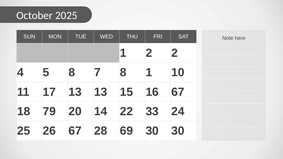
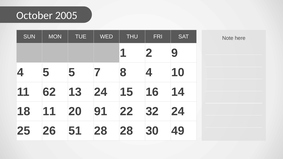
2025: 2025 -> 2005
2 2: 2 -> 9
5 8: 8 -> 5
8 1: 1 -> 4
17: 17 -> 62
13 13: 13 -> 24
16 67: 67 -> 14
18 79: 79 -> 11
14: 14 -> 91
33: 33 -> 32
26 67: 67 -> 51
28 69: 69 -> 28
30 30: 30 -> 49
